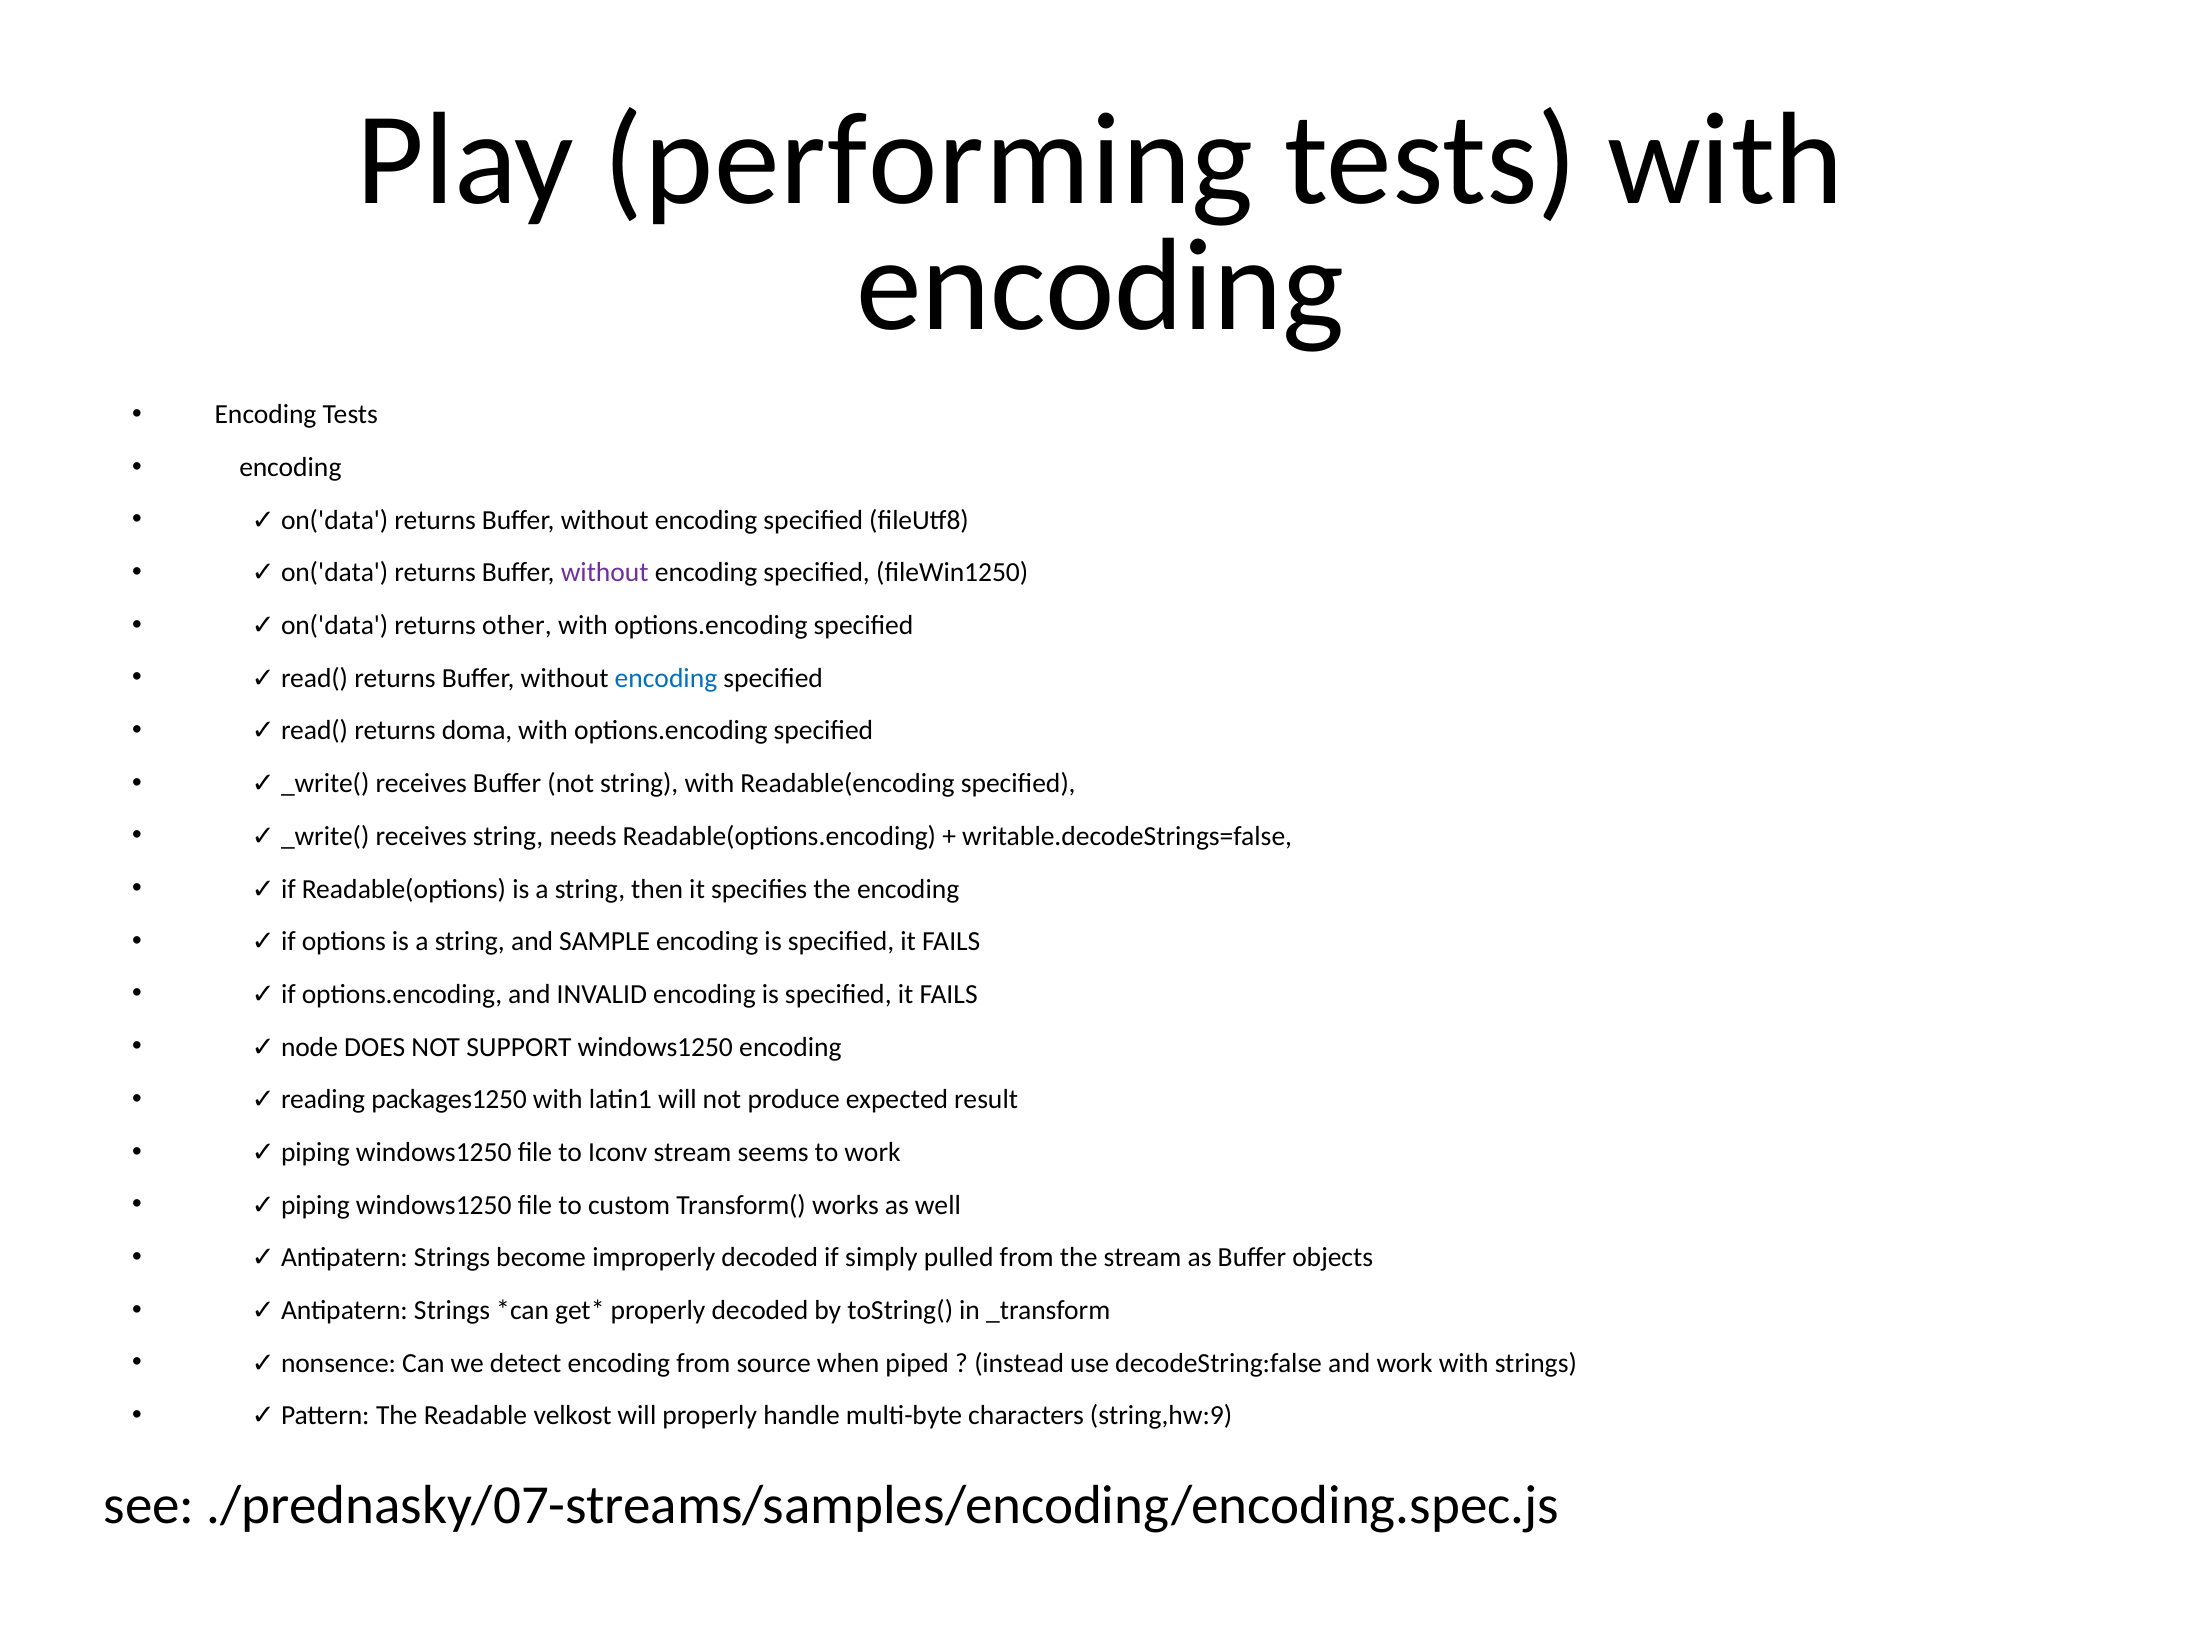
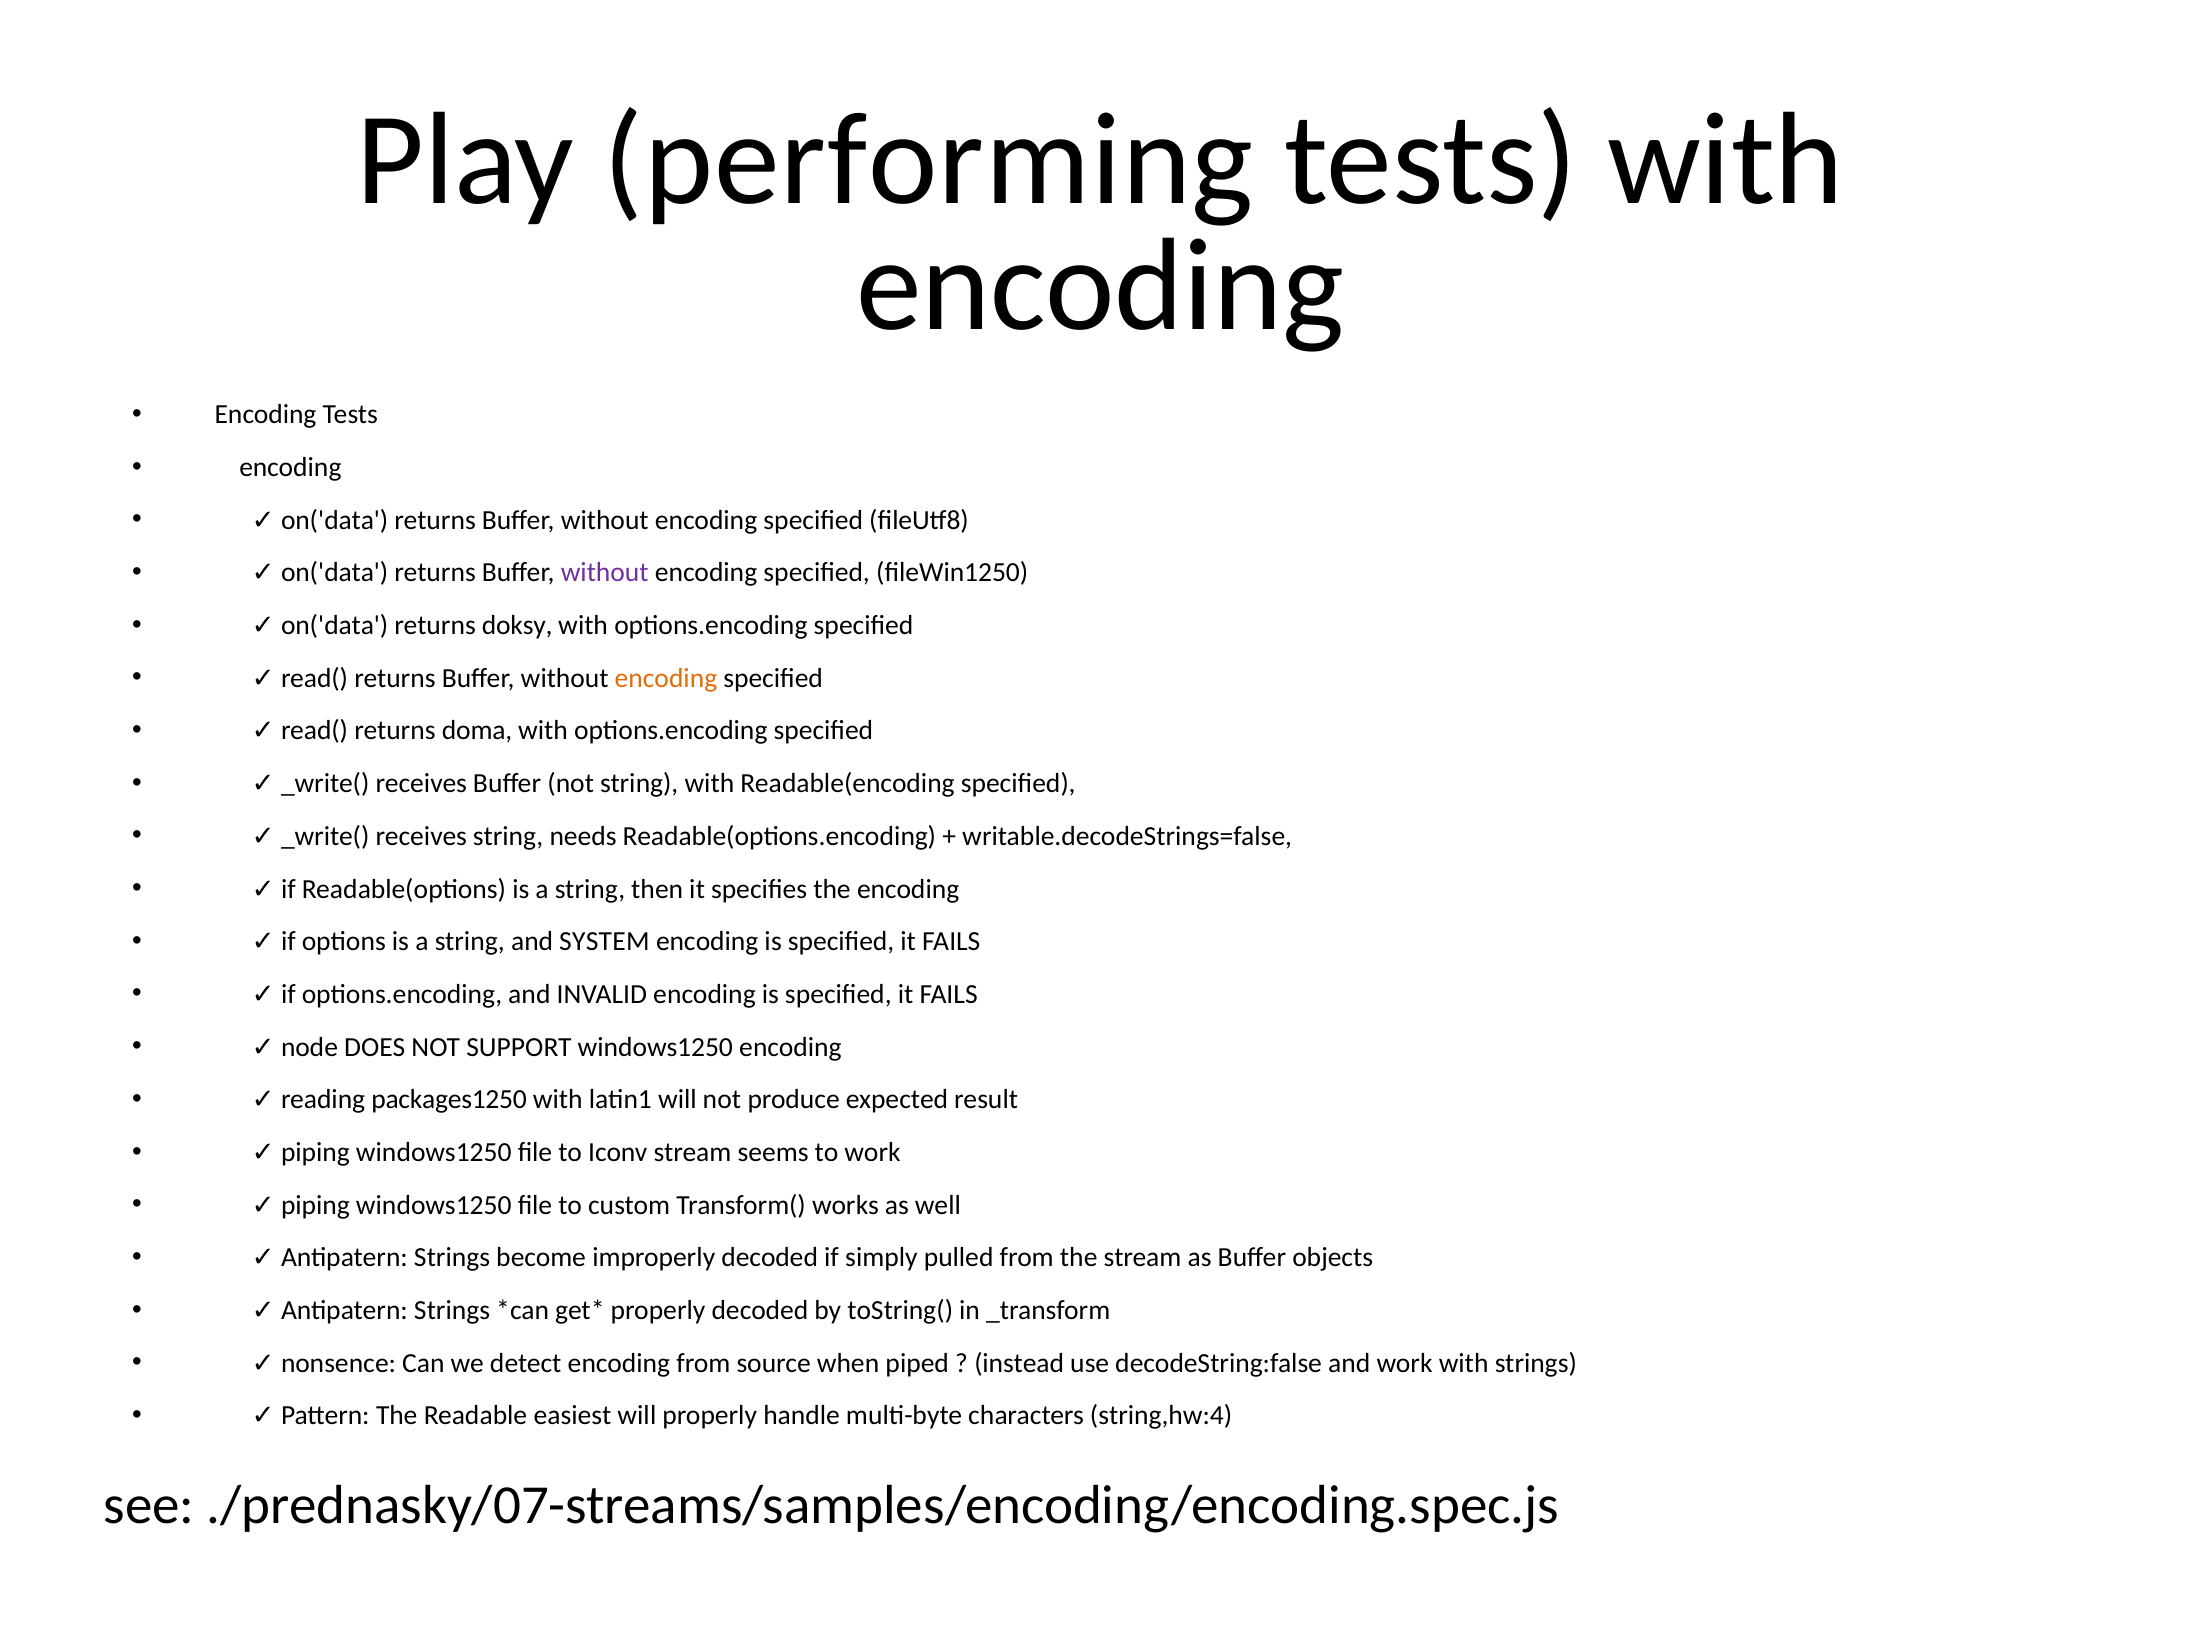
other: other -> doksy
encoding at (666, 678) colour: blue -> orange
SAMPLE: SAMPLE -> SYSTEM
velkost: velkost -> easiest
string,hw:9: string,hw:9 -> string,hw:4
